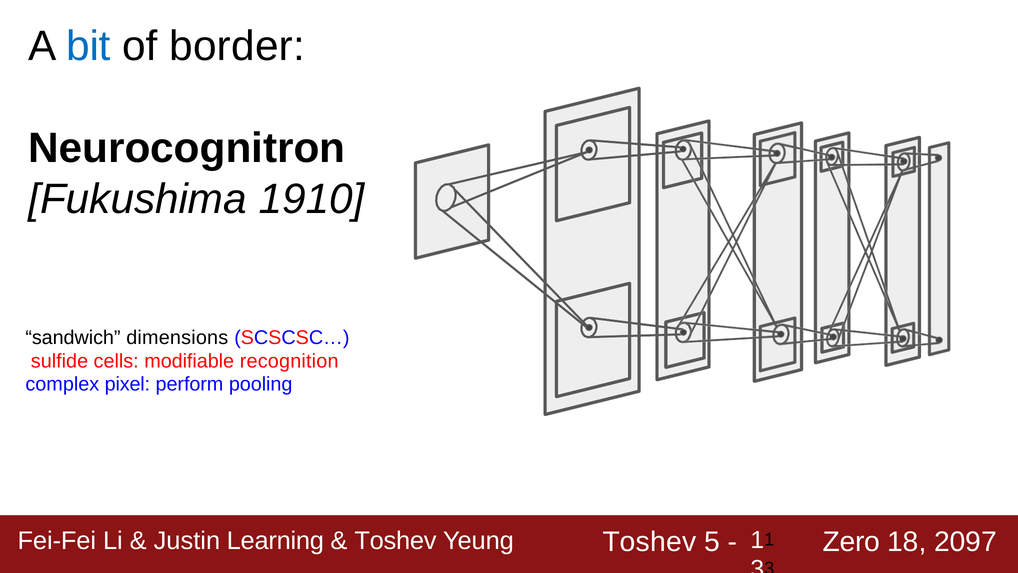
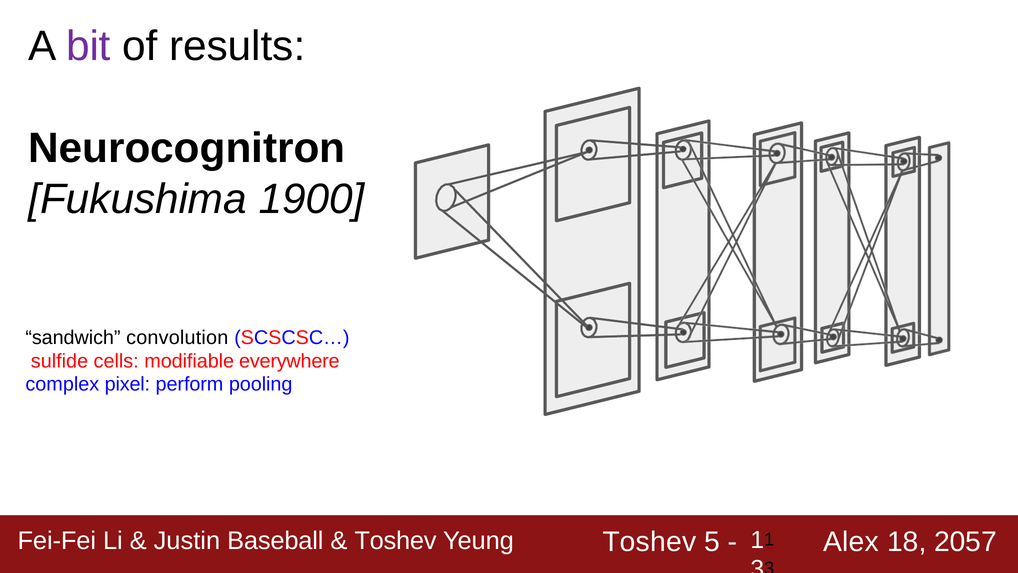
bit colour: blue -> purple
border: border -> results
1910: 1910 -> 1900
dimensions: dimensions -> convolution
recognition: recognition -> everywhere
Zero: Zero -> Alex
2097: 2097 -> 2057
Learning: Learning -> Baseball
